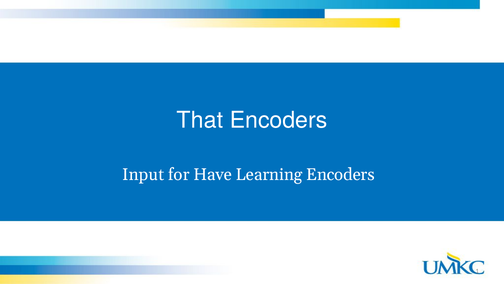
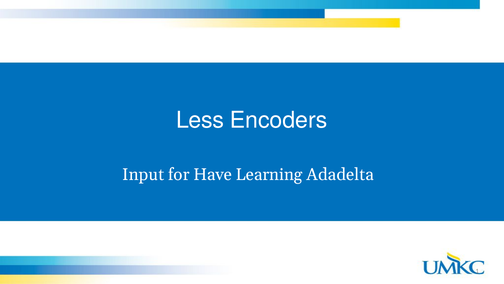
That: That -> Less
Learning Encoders: Encoders -> Adadelta
